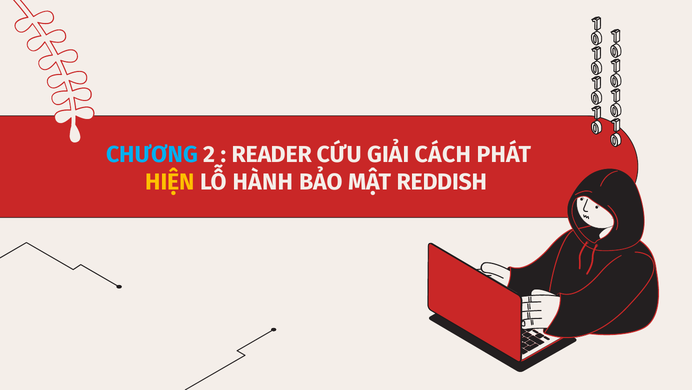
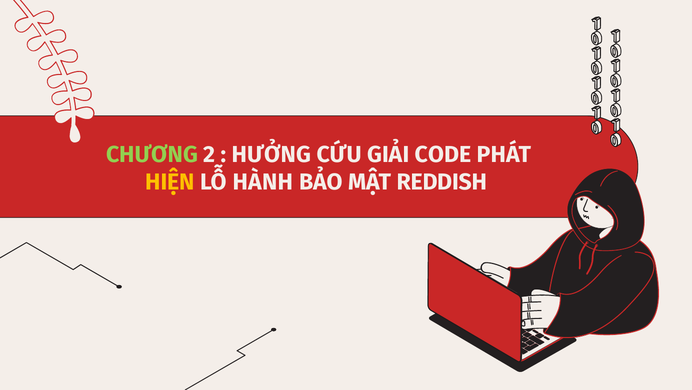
CHƯƠNG colour: light blue -> light green
READER: READER -> HƯỞNG
CÁCH: CÁCH -> CODE
